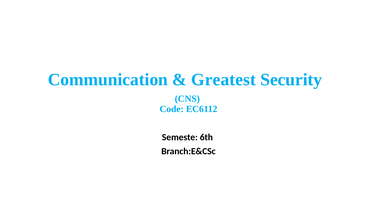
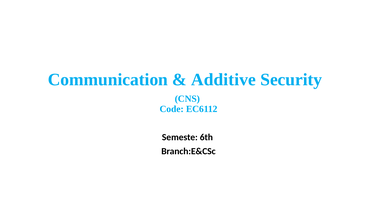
Greatest: Greatest -> Additive
